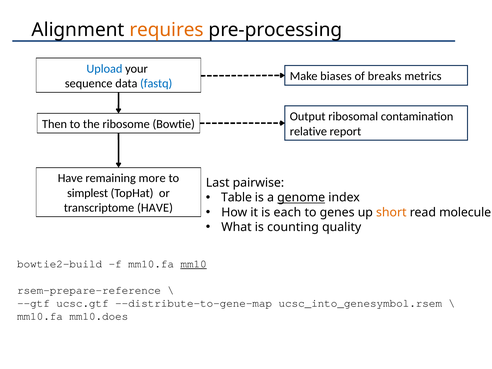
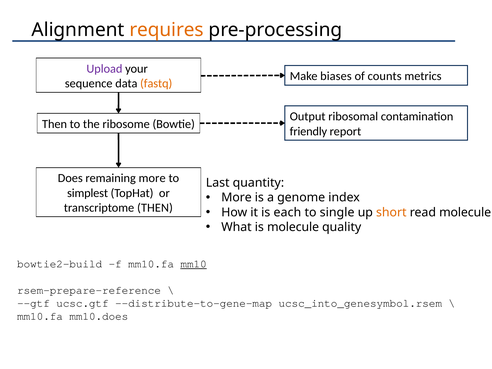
Upload colour: blue -> purple
breaks: breaks -> counts
fastq colour: blue -> orange
relative: relative -> friendly
Have at (70, 178): Have -> Does
pairwise: pairwise -> quantity
Table at (237, 198): Table -> More
genome underline: present -> none
transcriptome HAVE: HAVE -> THEN
genes: genes -> single
is counting: counting -> molecule
